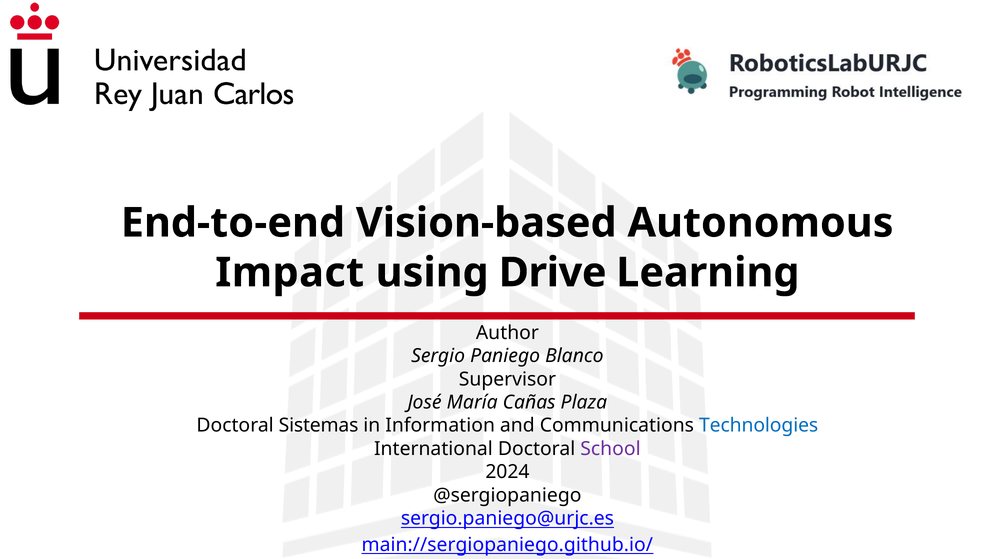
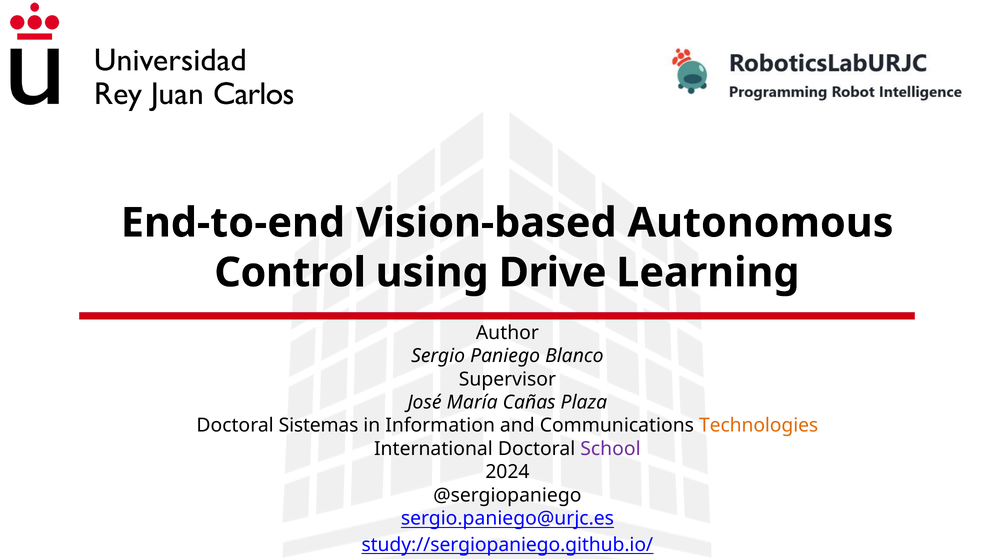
Impact: Impact -> Control
Technologies colour: blue -> orange
main://sergiopaniego.github.io/: main://sergiopaniego.github.io/ -> study://sergiopaniego.github.io/
